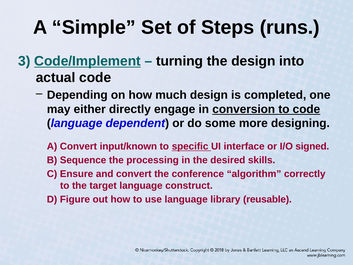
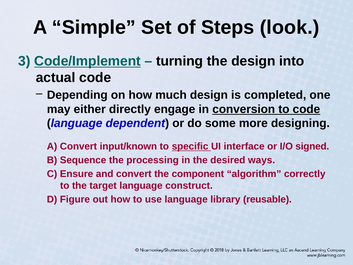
runs: runs -> look
skills: skills -> ways
conference: conference -> component
